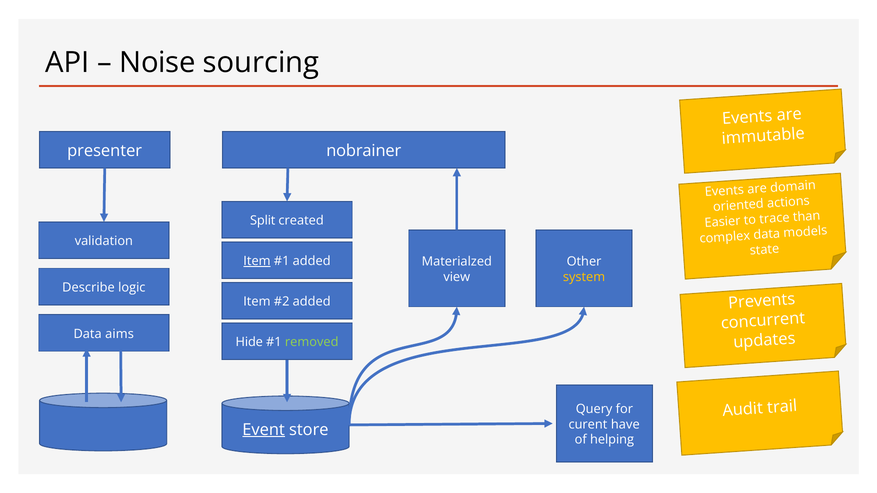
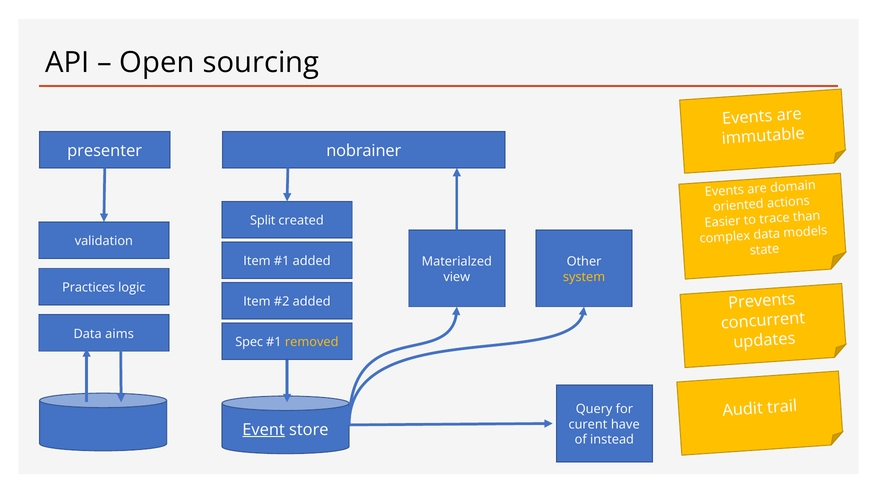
Noise: Noise -> Open
Item at (257, 261) underline: present -> none
Describe: Describe -> Practices
Hide: Hide -> Spec
removed colour: light green -> yellow
helping: helping -> instead
